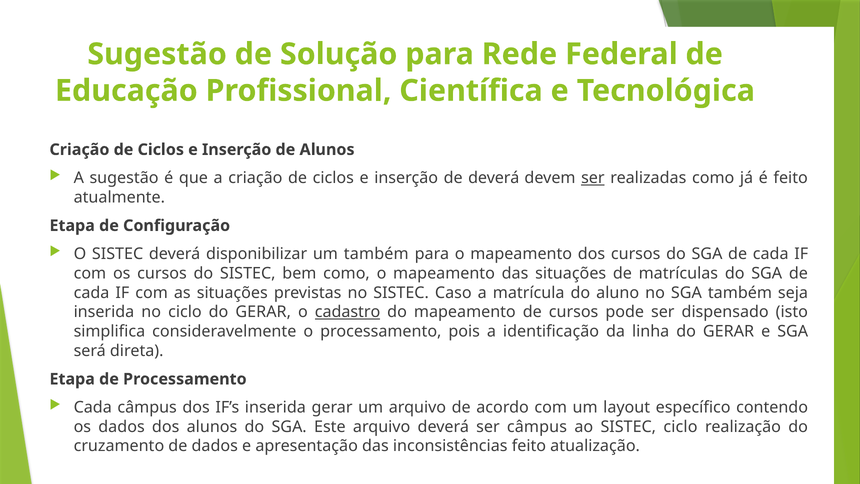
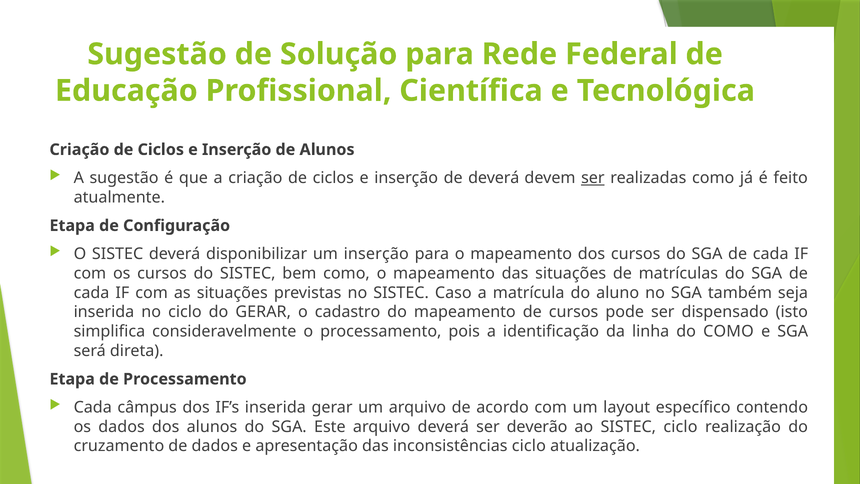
um também: também -> inserção
cadastro underline: present -> none
linha do GERAR: GERAR -> COMO
ser câmpus: câmpus -> deverão
inconsistências feito: feito -> ciclo
